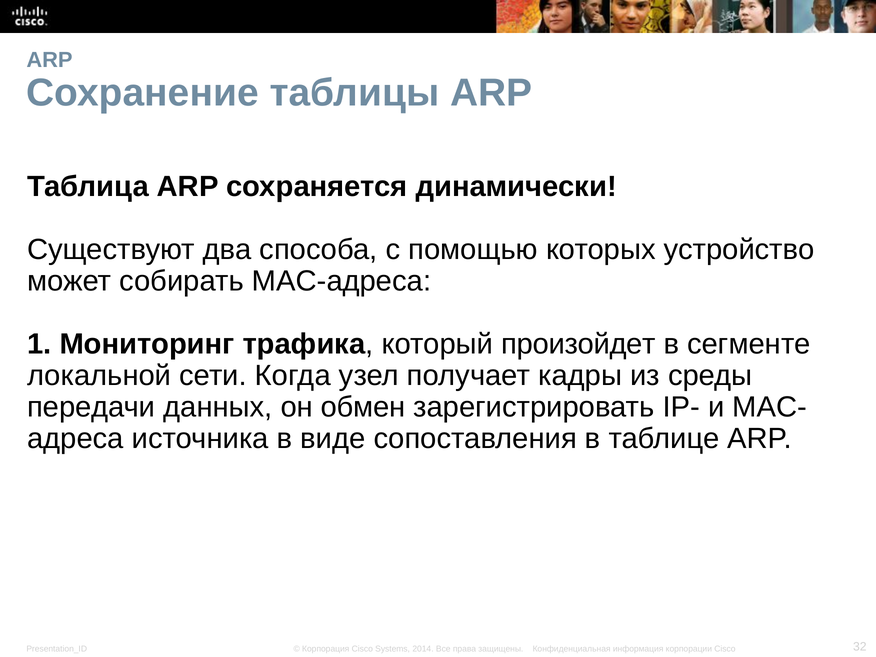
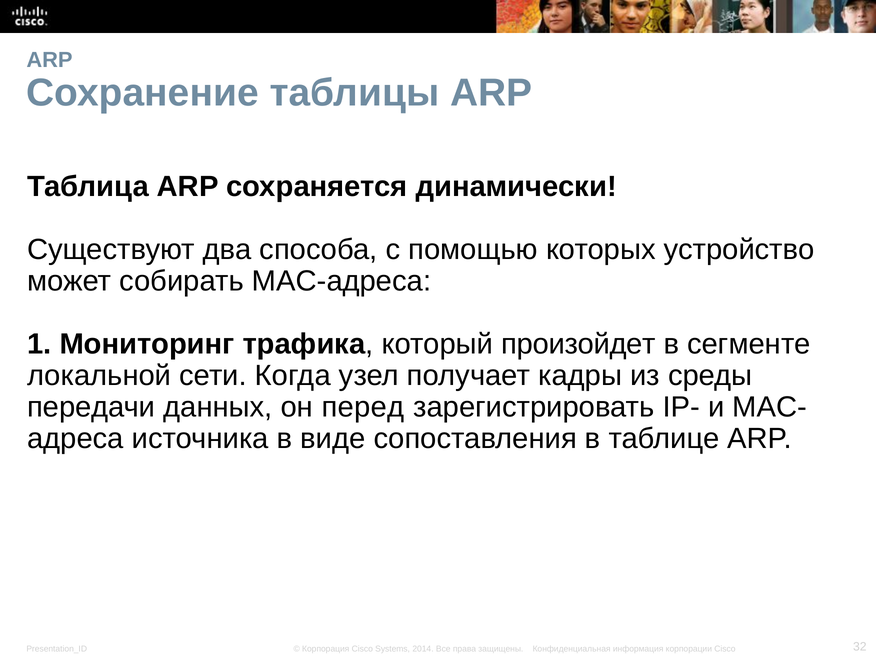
обмен: обмен -> перед
